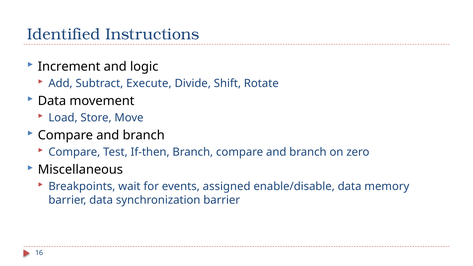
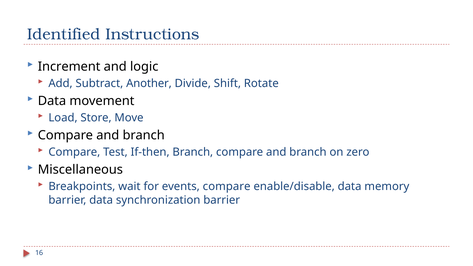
Execute: Execute -> Another
events assigned: assigned -> compare
